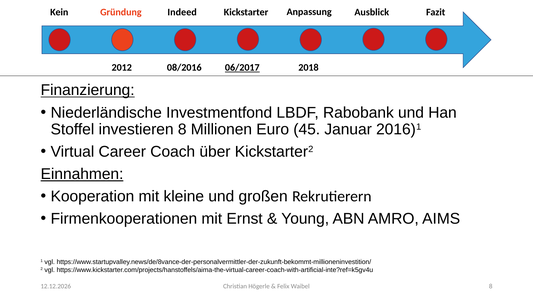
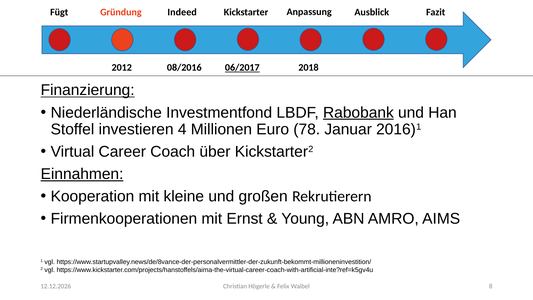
Kein: Kein -> Fügt
Rabobank underline: none -> present
investieren 8: 8 -> 4
45: 45 -> 78
